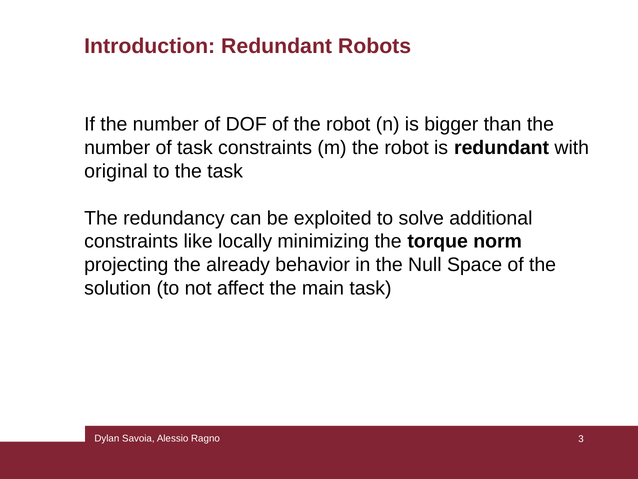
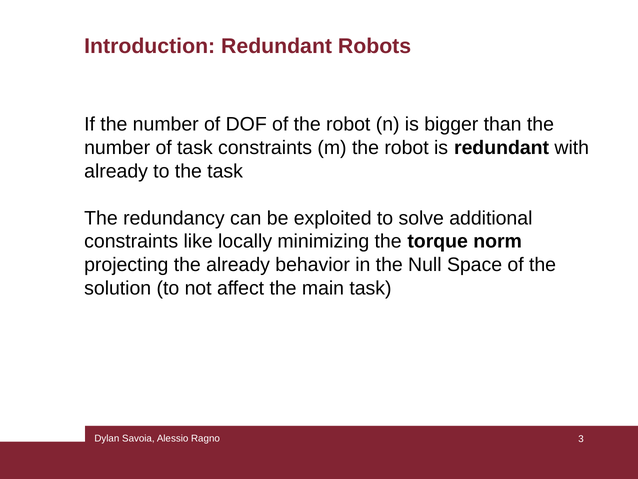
original at (116, 171): original -> already
